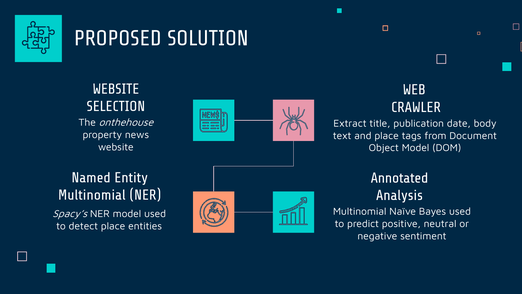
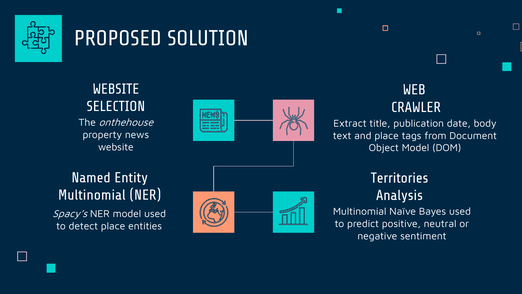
Annotated: Annotated -> Territories
